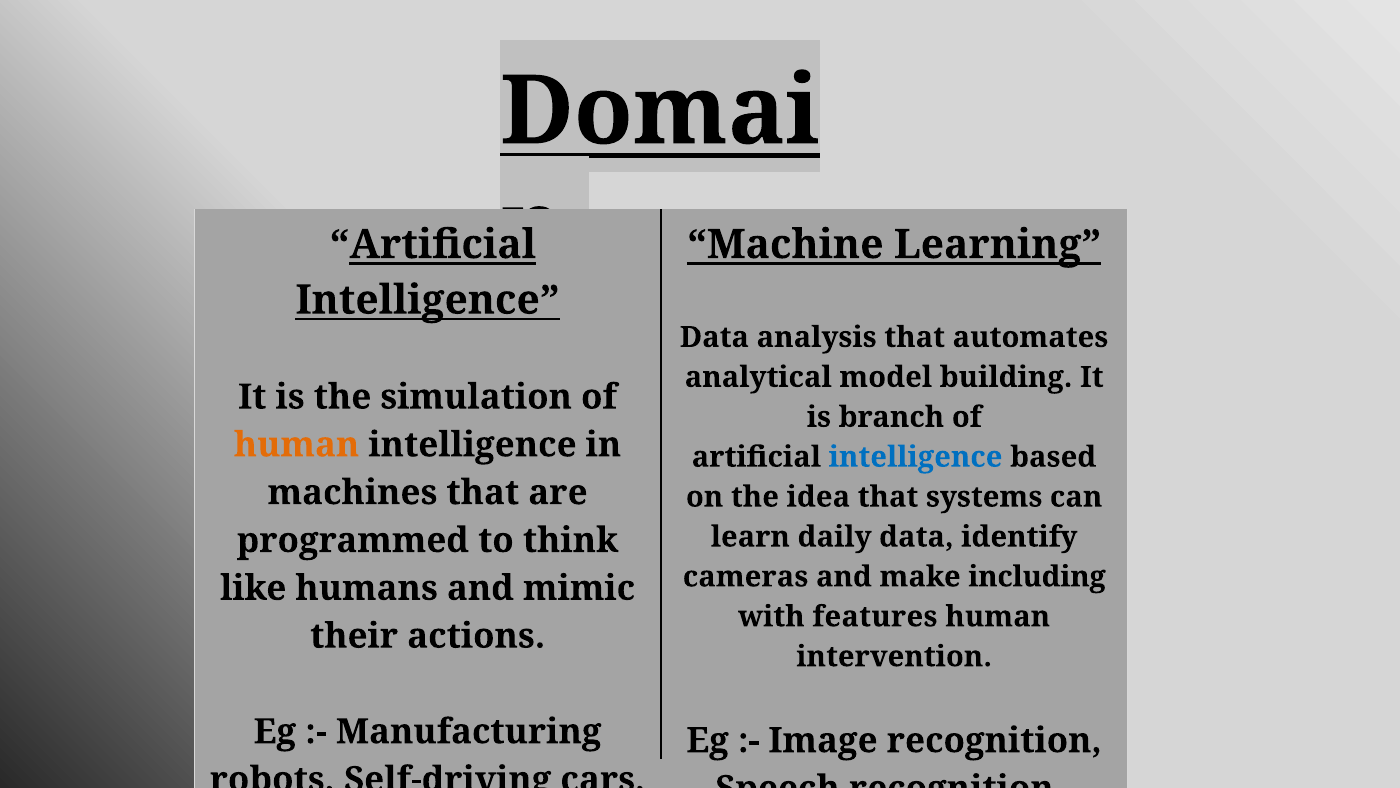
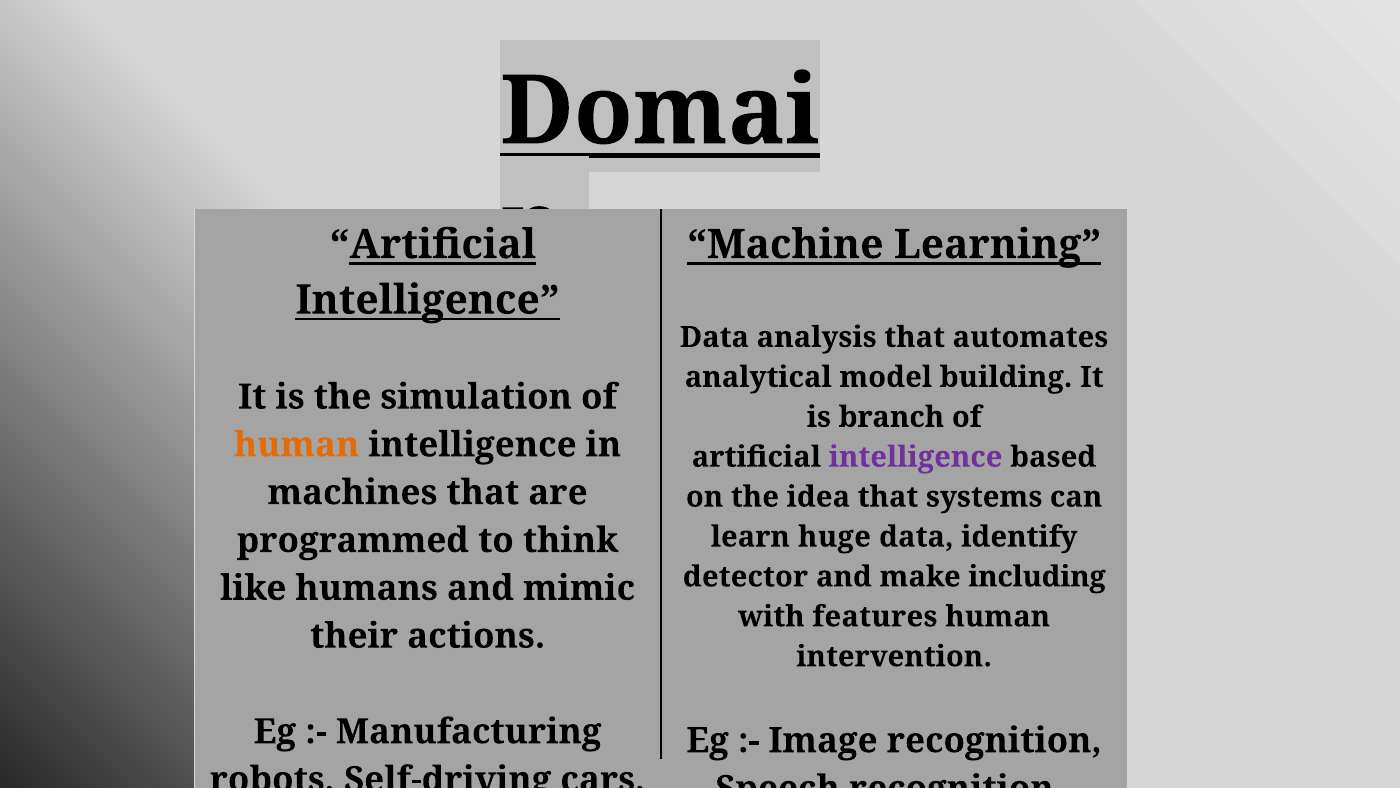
intelligence at (916, 457) colour: blue -> purple
daily: daily -> huge
cameras: cameras -> detector
